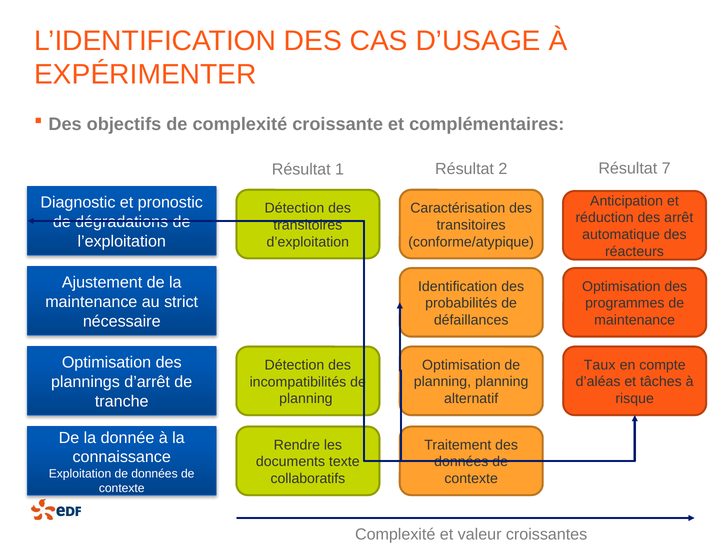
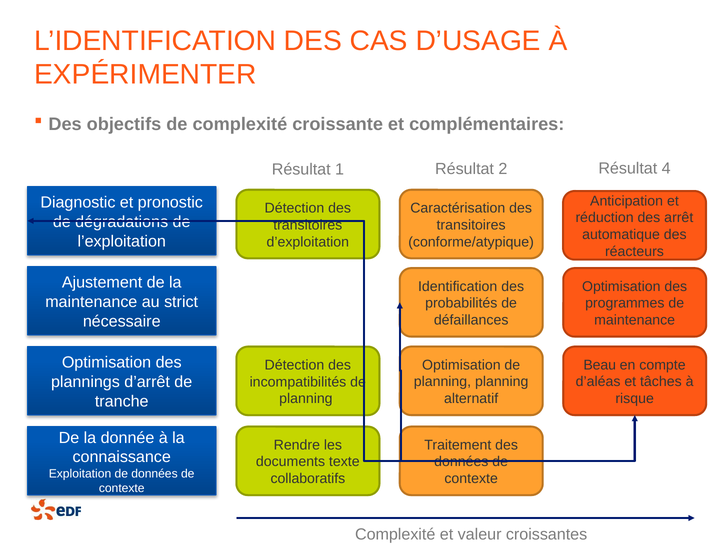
7: 7 -> 4
Taux: Taux -> Beau
